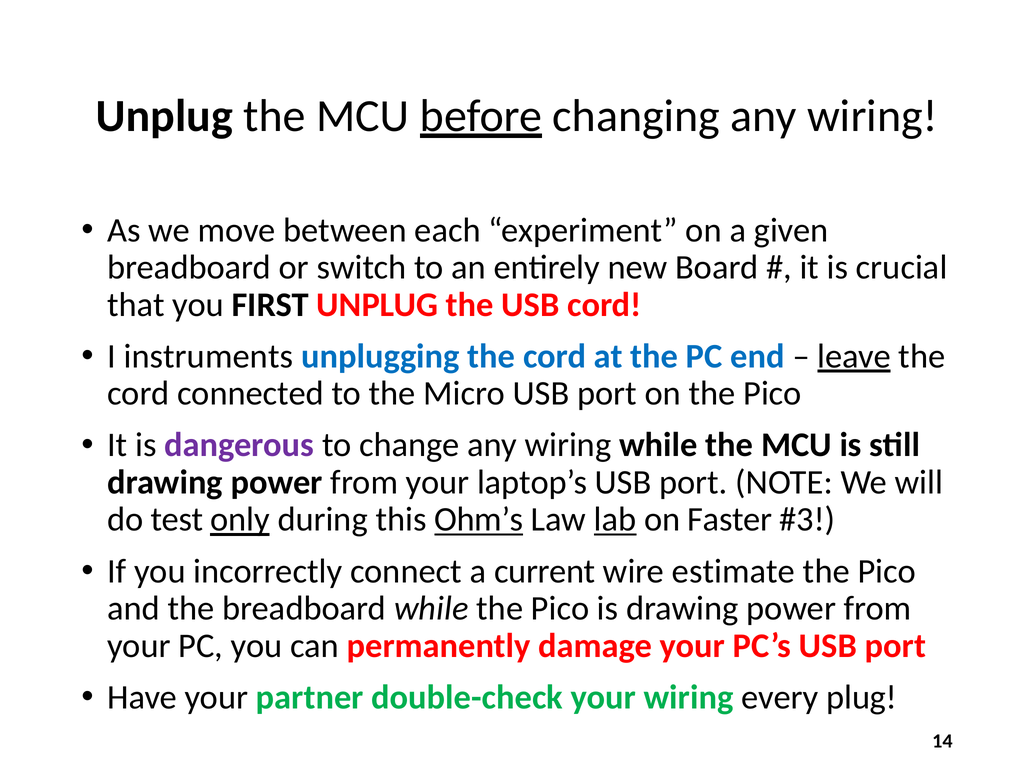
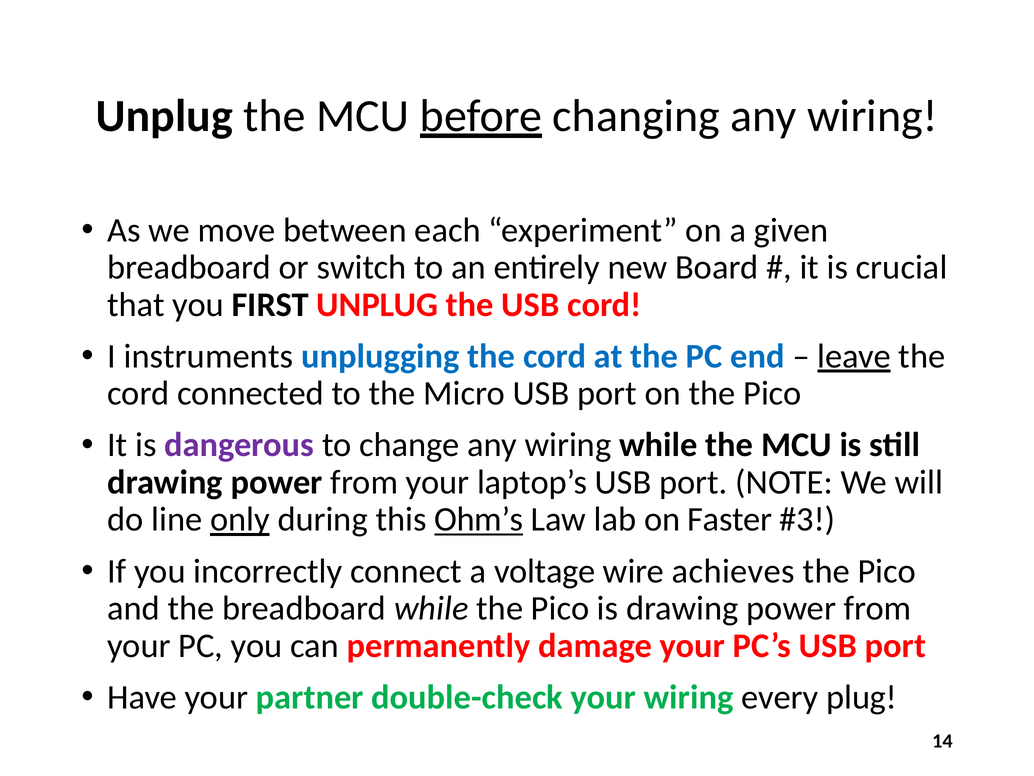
test: test -> line
lab underline: present -> none
current: current -> voltage
estimate: estimate -> achieves
